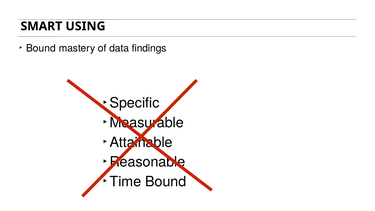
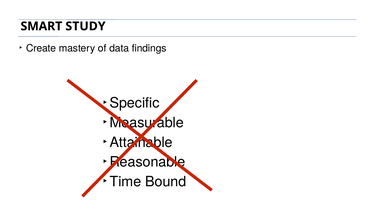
USING: USING -> STUDY
Bound at (41, 48): Bound -> Create
